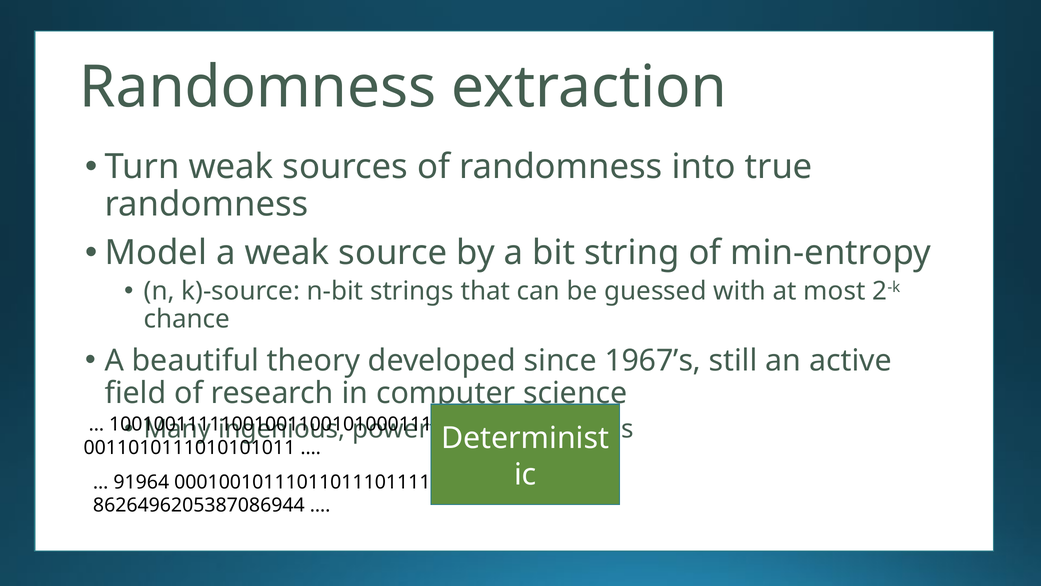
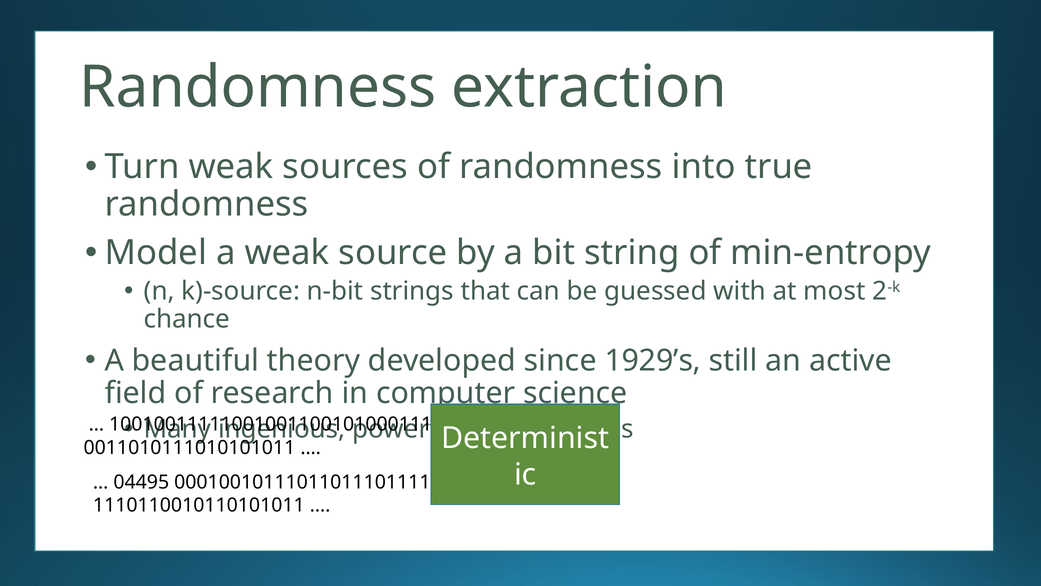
1967’s: 1967’s -> 1929’s
91964: 91964 -> 04495
8626496205387086944: 8626496205387086944 -> 1110110010110101011
